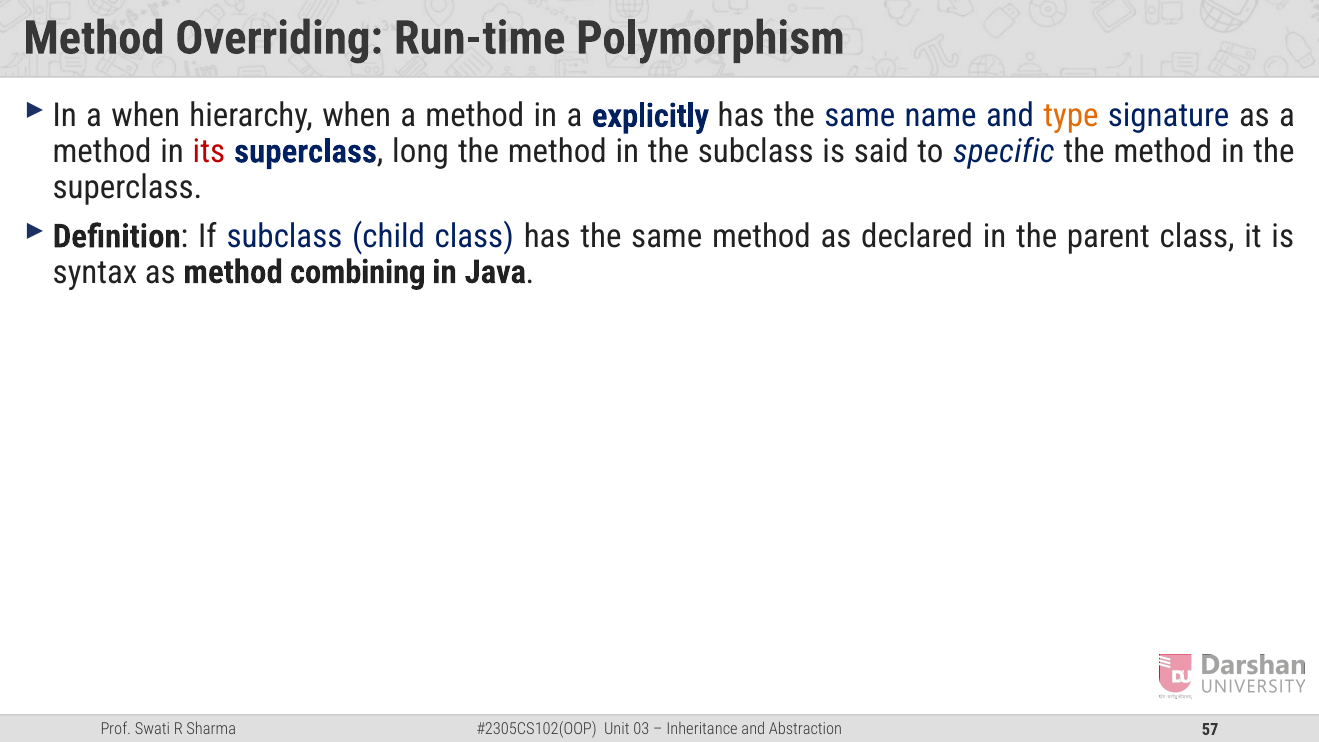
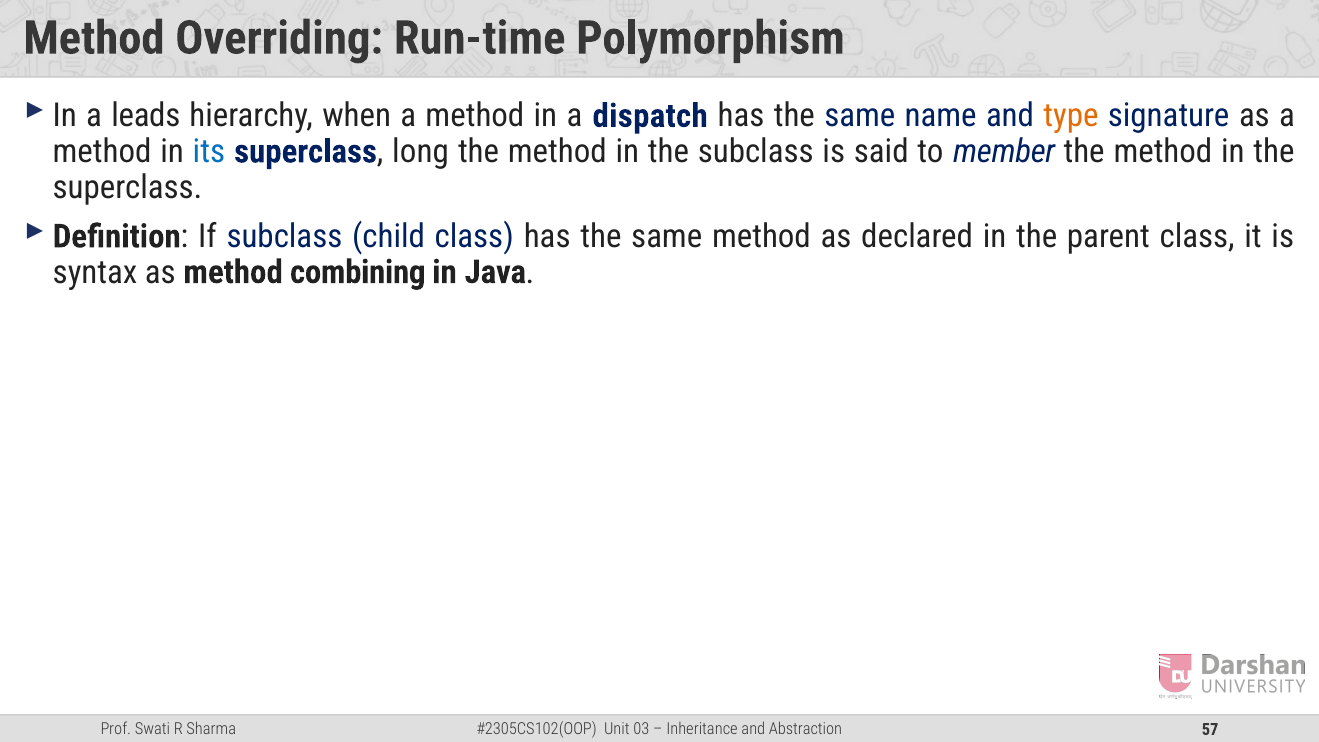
a when: when -> leads
explicitly: explicitly -> dispatch
its colour: red -> blue
specific: specific -> member
